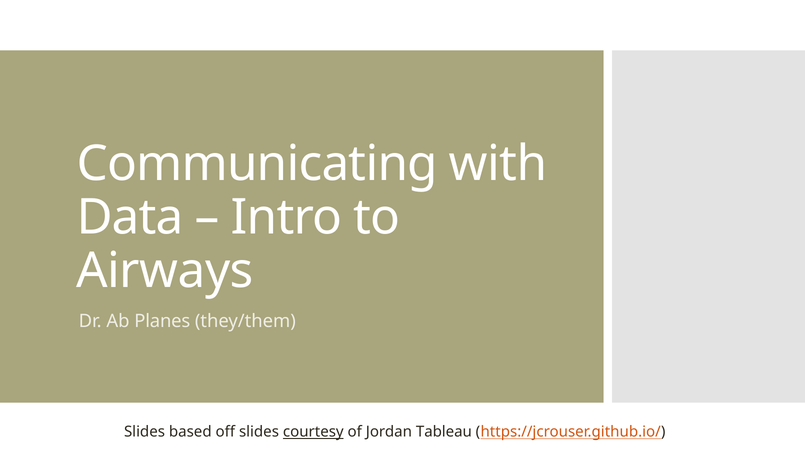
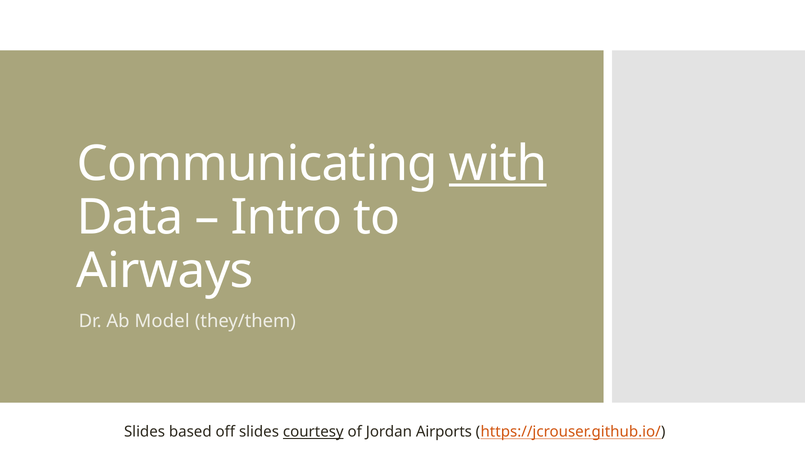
with underline: none -> present
Planes: Planes -> Model
Tableau: Tableau -> Airports
